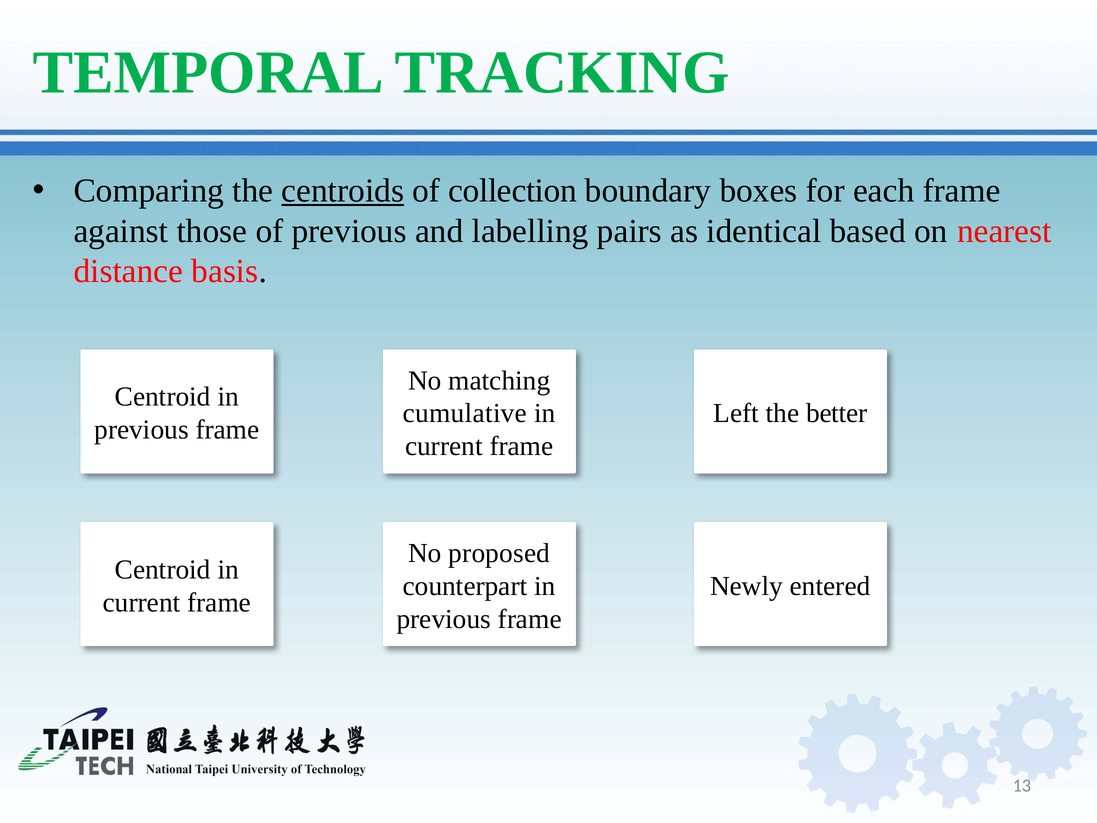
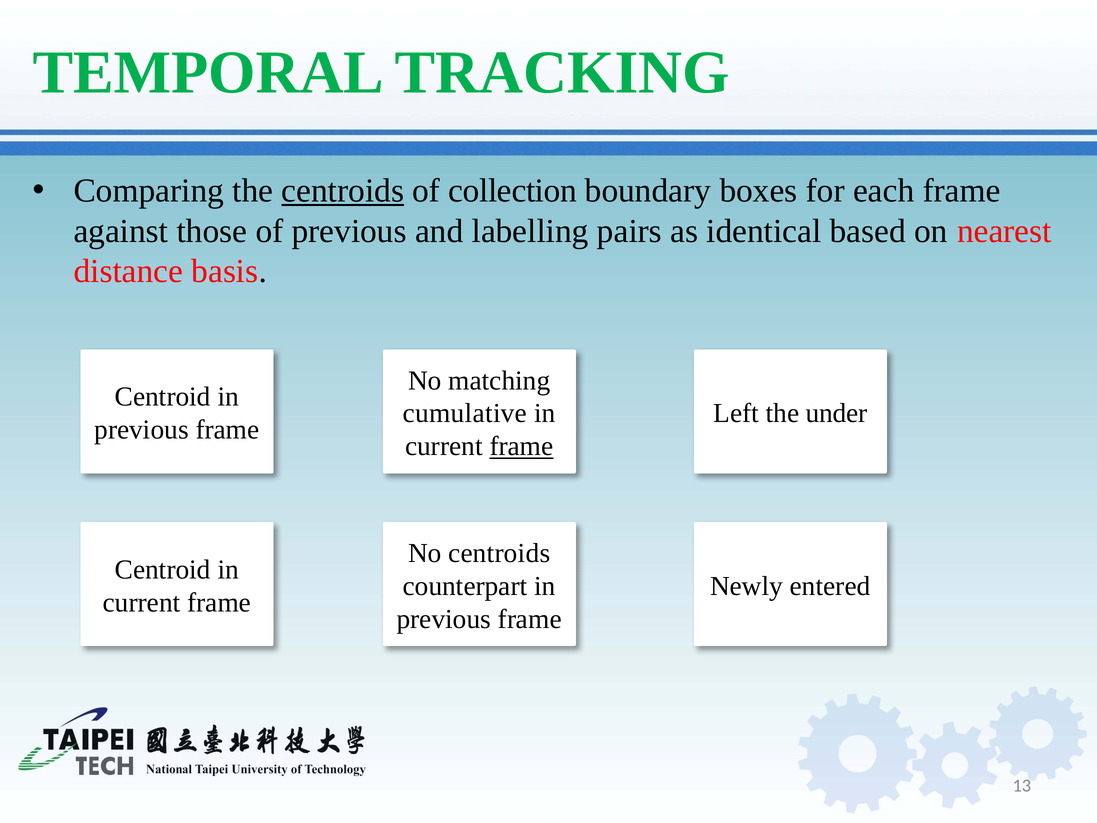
better: better -> under
frame at (521, 446) underline: none -> present
No proposed: proposed -> centroids
